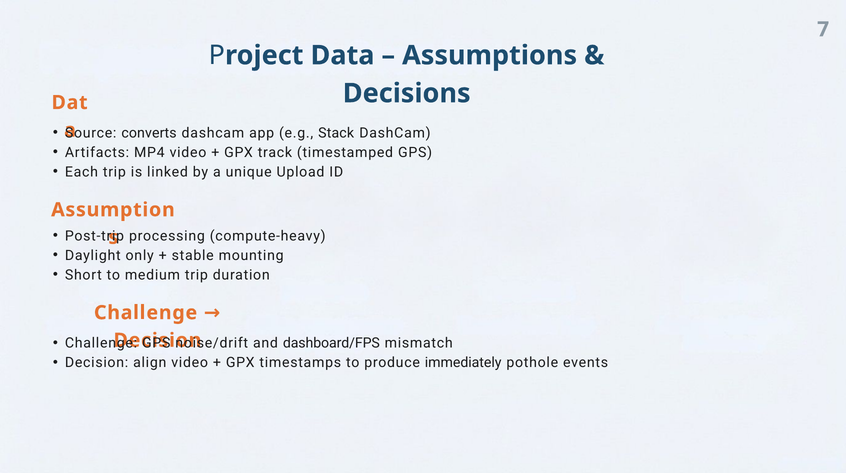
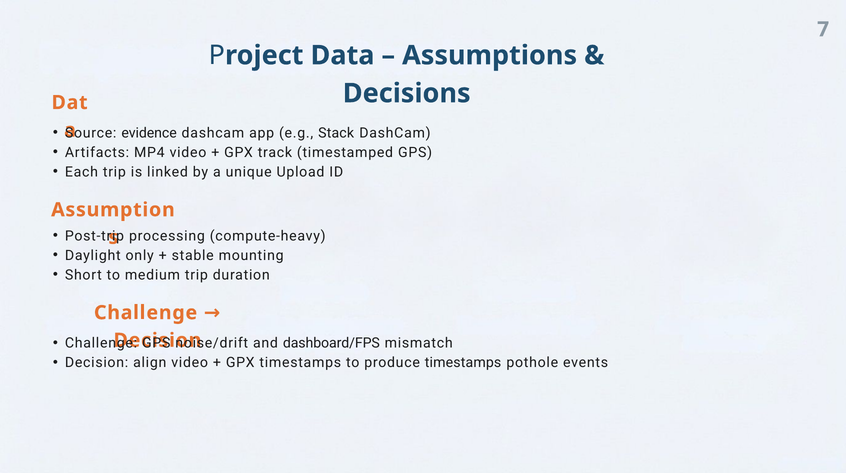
converts: converts -> evidence
produce immediately: immediately -> timestamps
